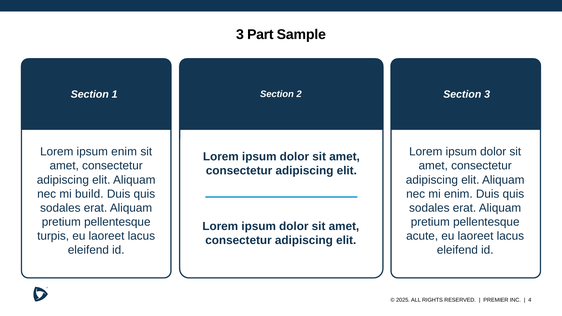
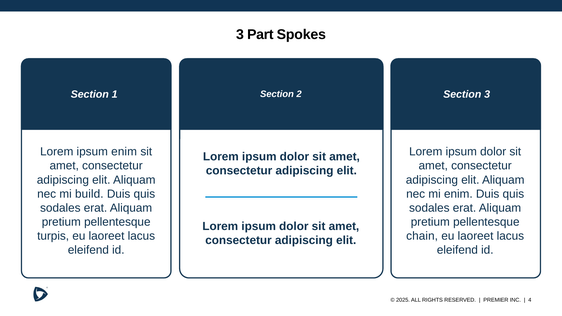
Sample: Sample -> Spokes
acute: acute -> chain
